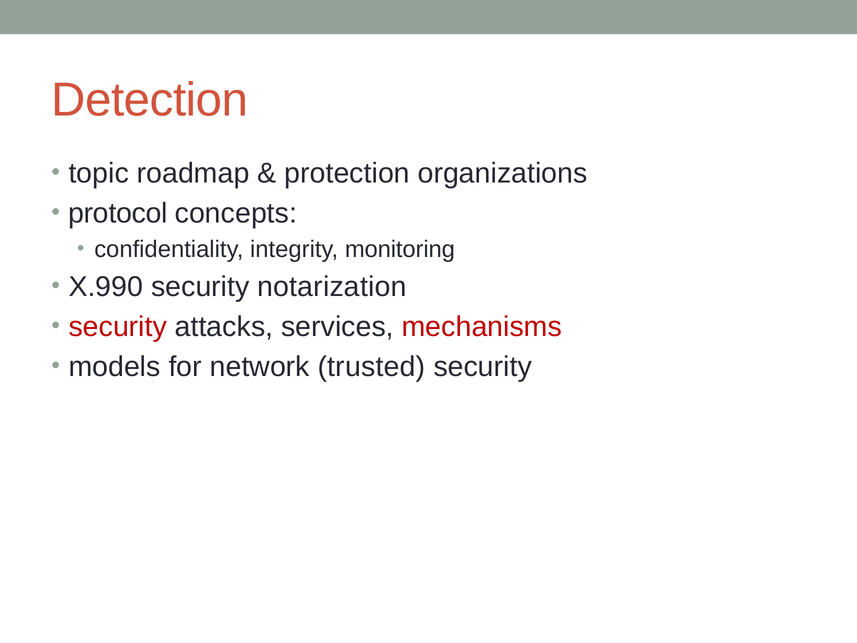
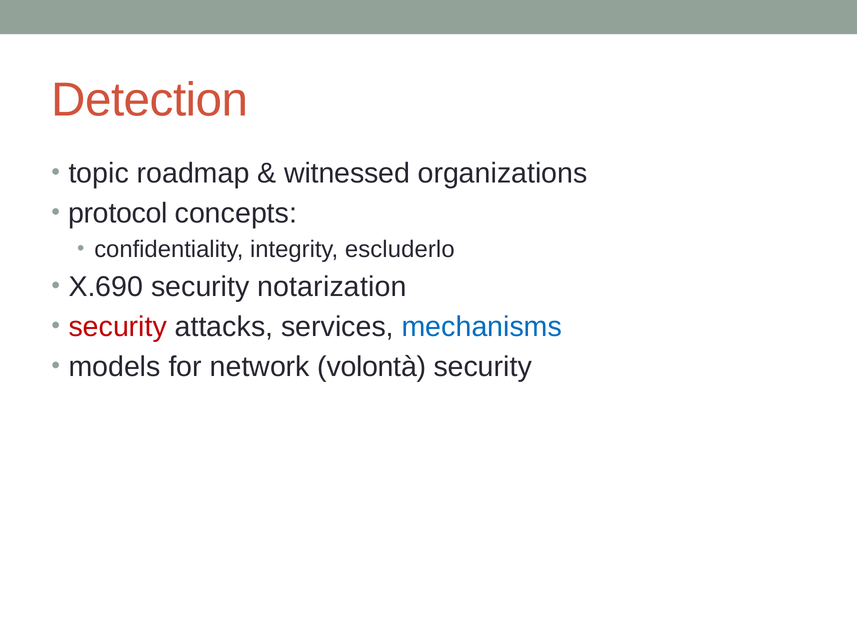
protection: protection -> witnessed
monitoring: monitoring -> escluderlo
X.990: X.990 -> X.690
mechanisms colour: red -> blue
trusted: trusted -> volontà
